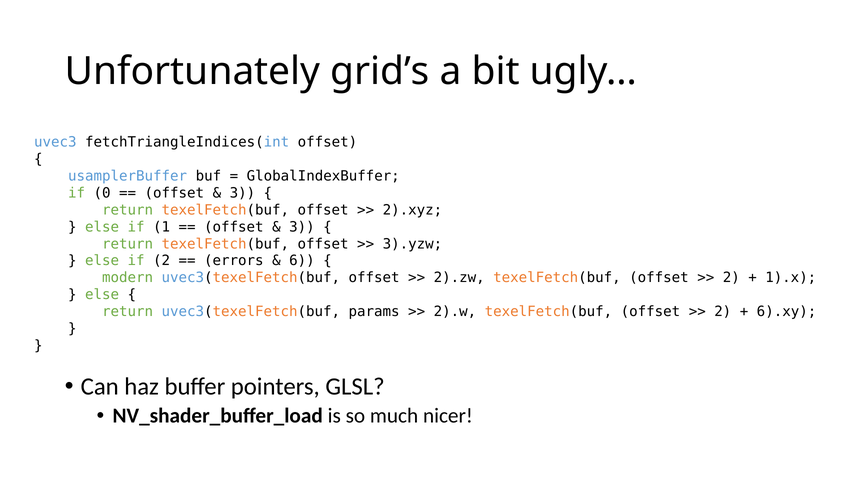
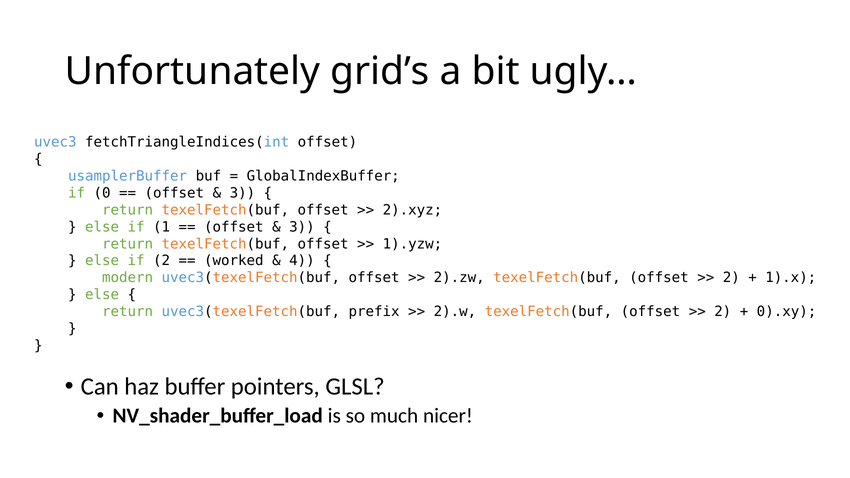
3).yzw: 3).yzw -> 1).yzw
errors: errors -> worked
6: 6 -> 4
params: params -> prefix
6).xy: 6).xy -> 0).xy
